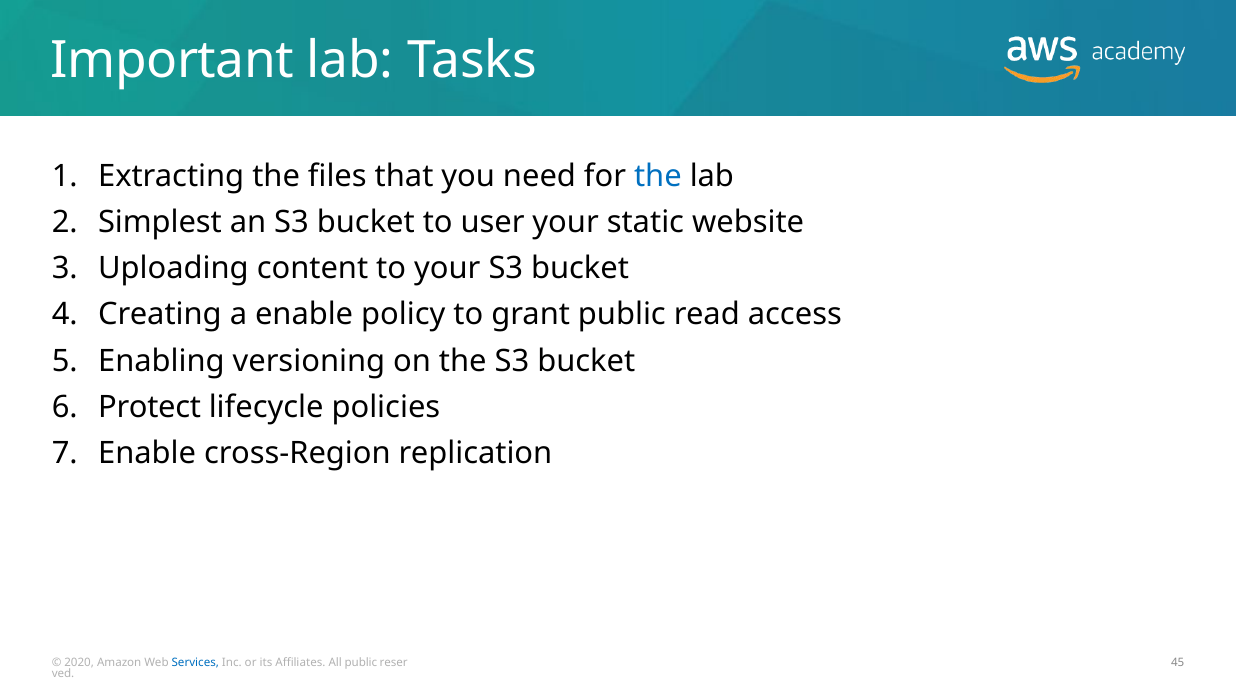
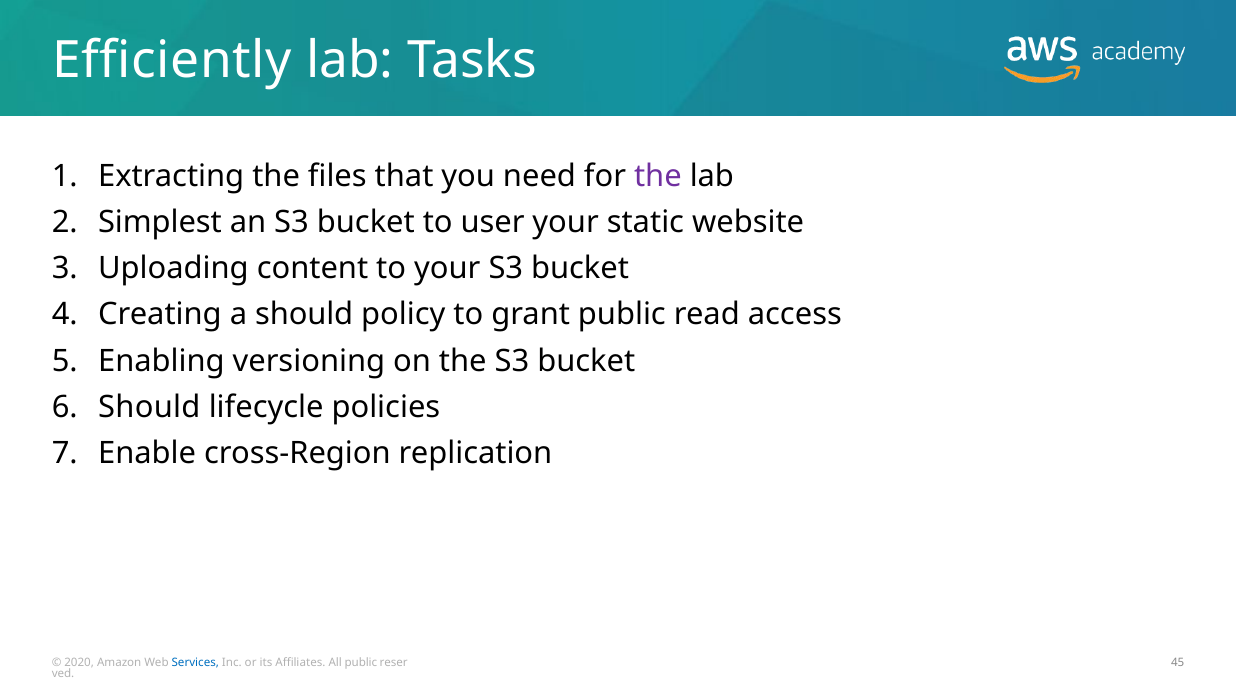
Important: Important -> Efficiently
the at (658, 176) colour: blue -> purple
a enable: enable -> should
Protect at (150, 407): Protect -> Should
